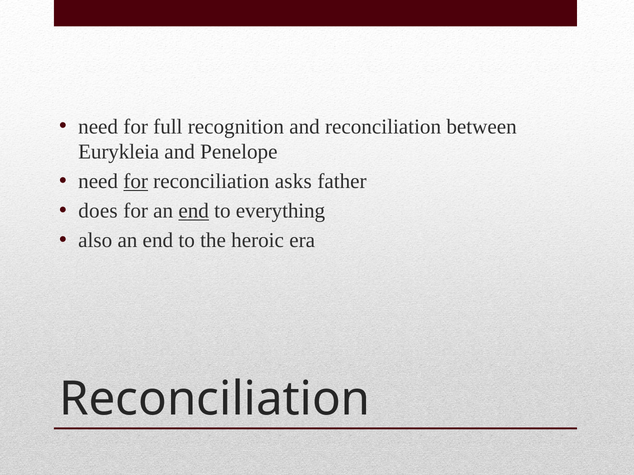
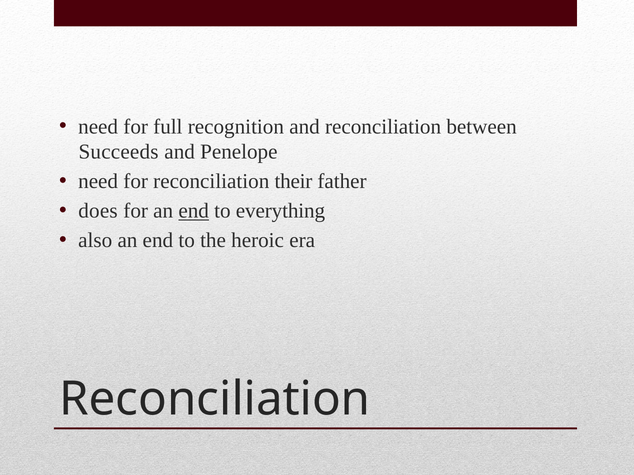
Eurykleia: Eurykleia -> Succeeds
for at (136, 182) underline: present -> none
asks: asks -> their
